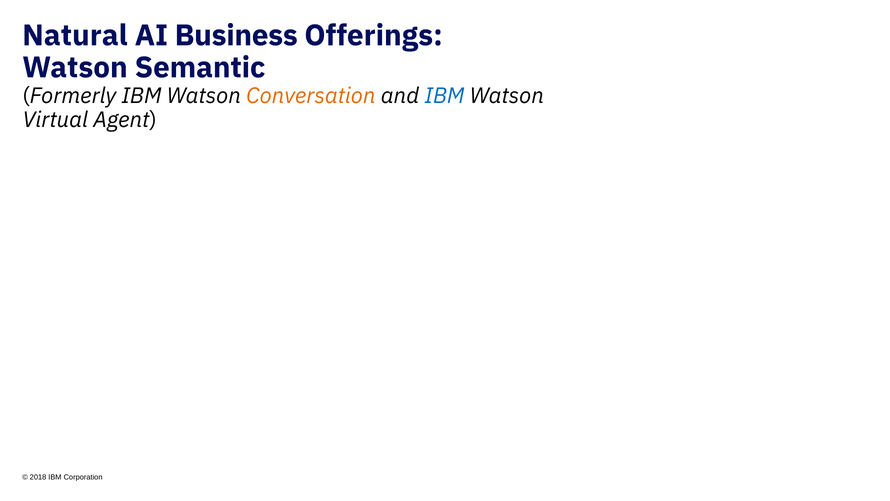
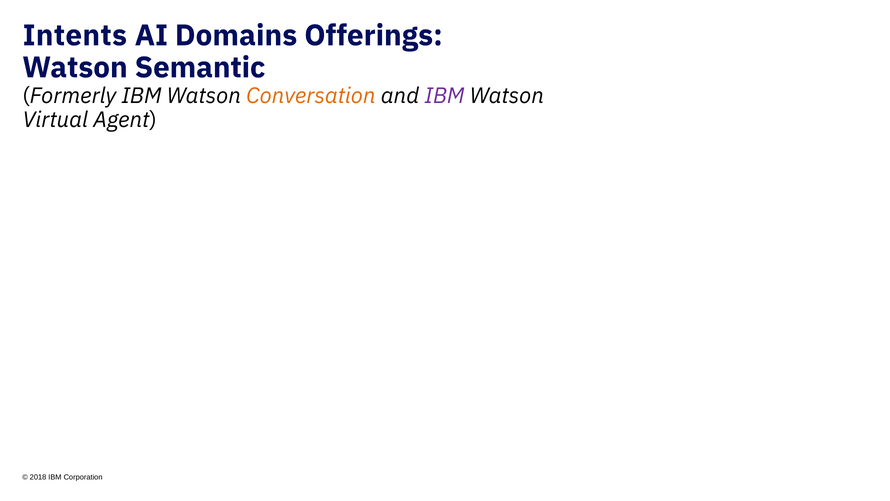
Natural: Natural -> Intents
Business: Business -> Domains
IBM at (444, 96) colour: blue -> purple
